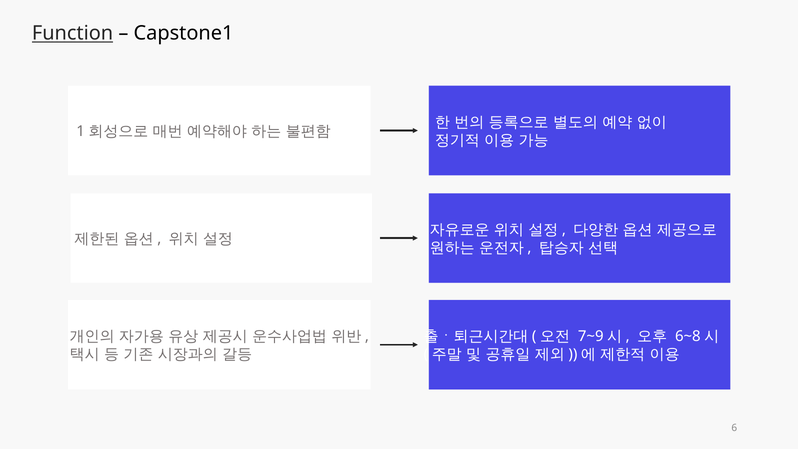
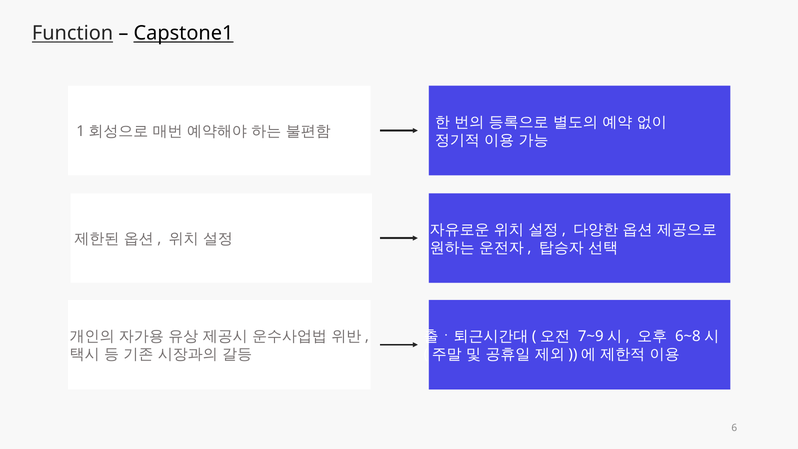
Capstone1 underline: none -> present
